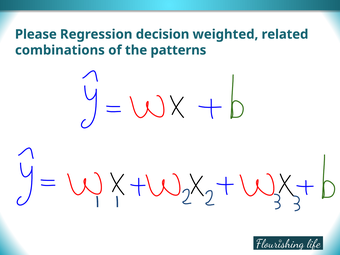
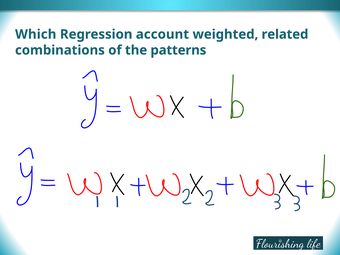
Please: Please -> Which
decision: decision -> account
